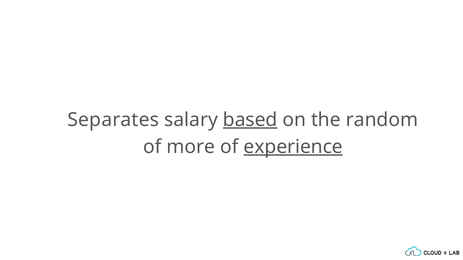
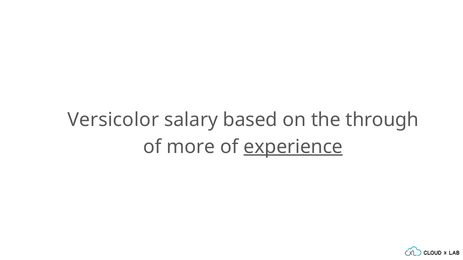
Separates: Separates -> Versicolor
based underline: present -> none
random: random -> through
